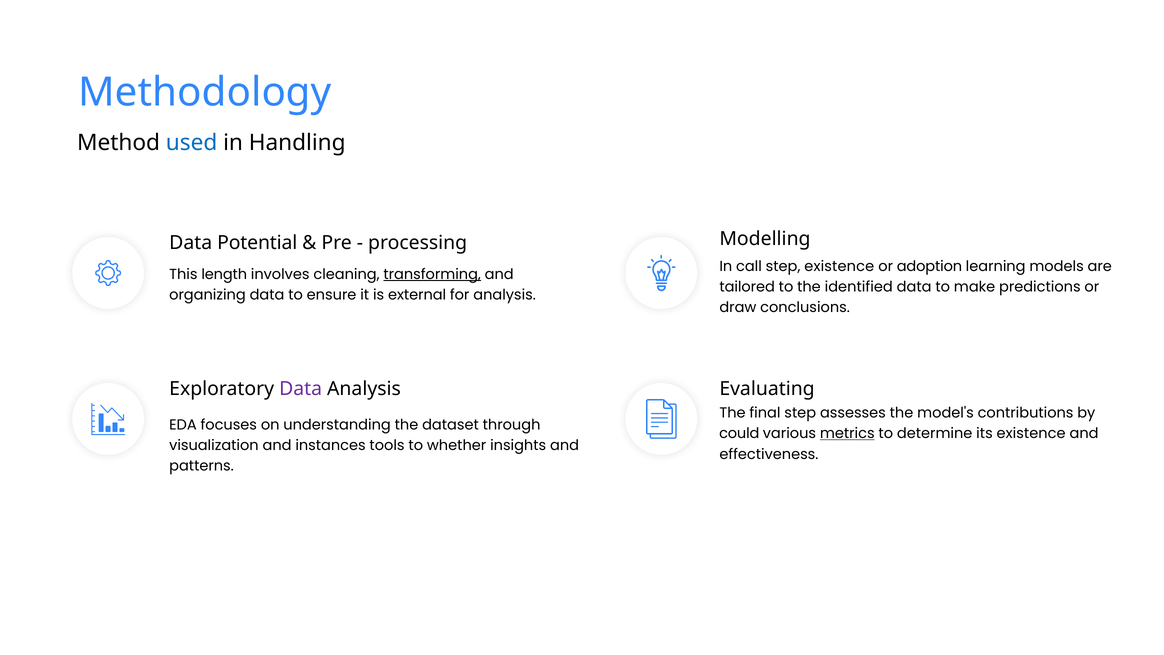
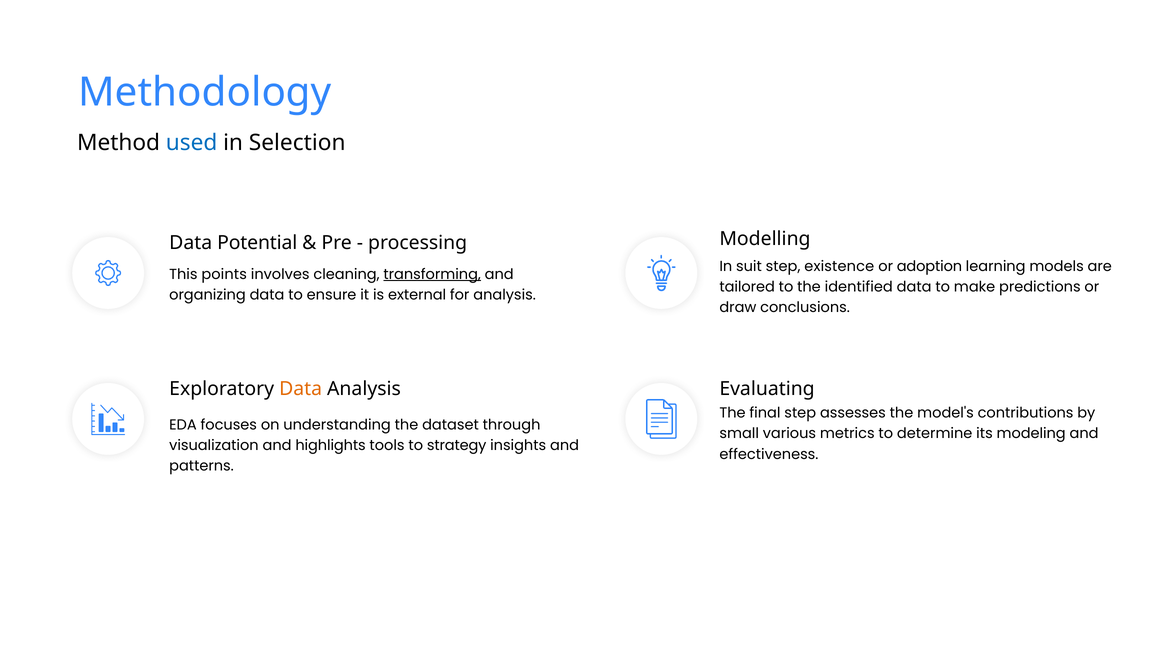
Handling: Handling -> Selection
call: call -> suit
length: length -> points
Data at (301, 389) colour: purple -> orange
could: could -> small
metrics underline: present -> none
its existence: existence -> modeling
instances: instances -> highlights
whether: whether -> strategy
